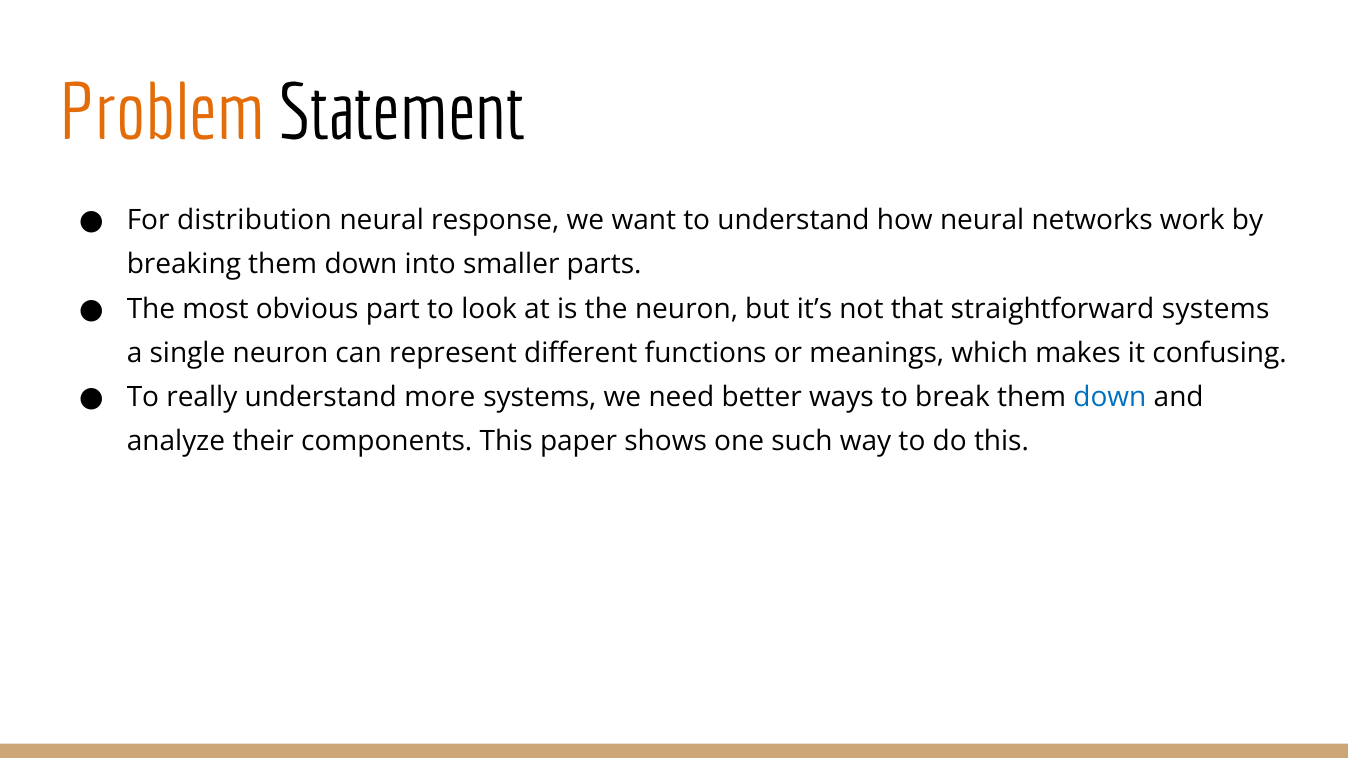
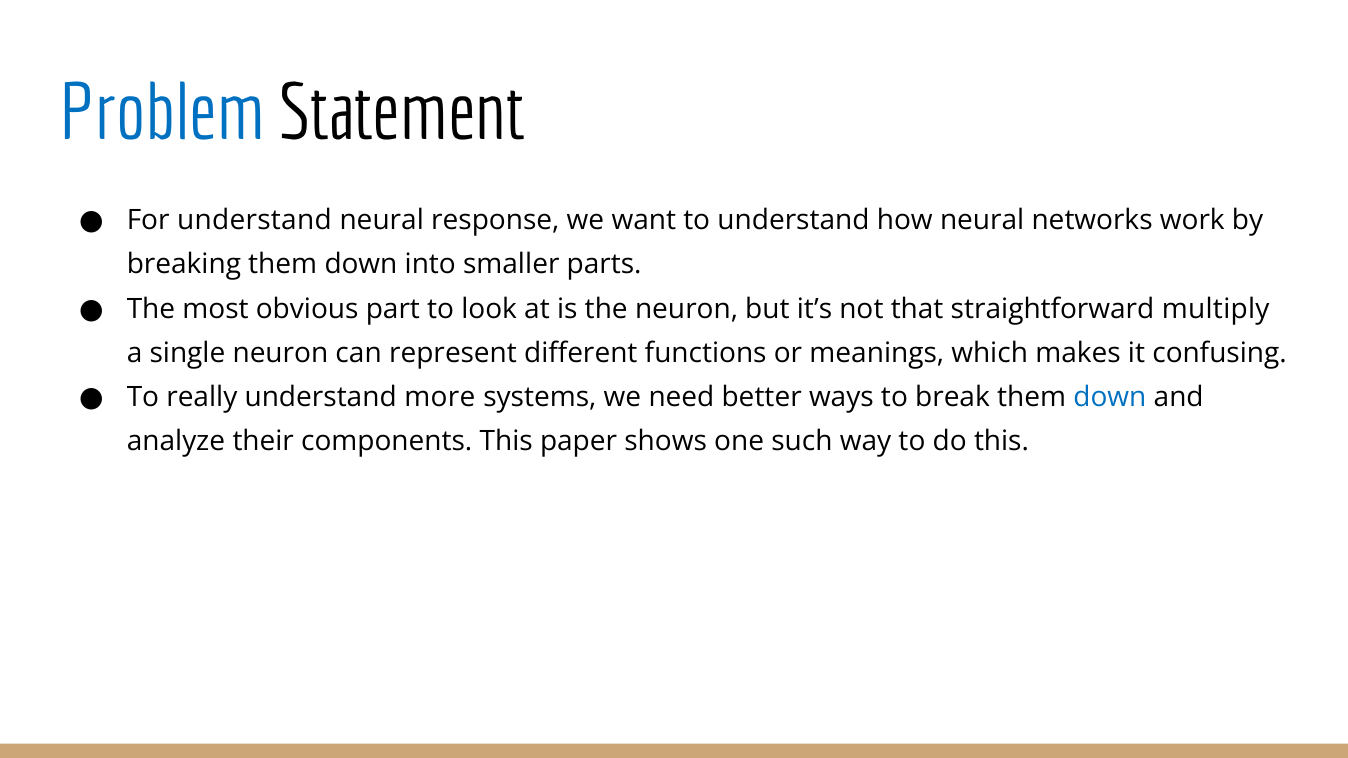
Problem colour: orange -> blue
For distribution: distribution -> understand
straightforward systems: systems -> multiply
